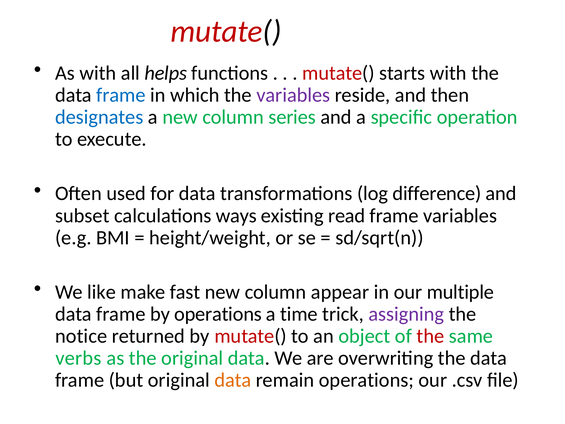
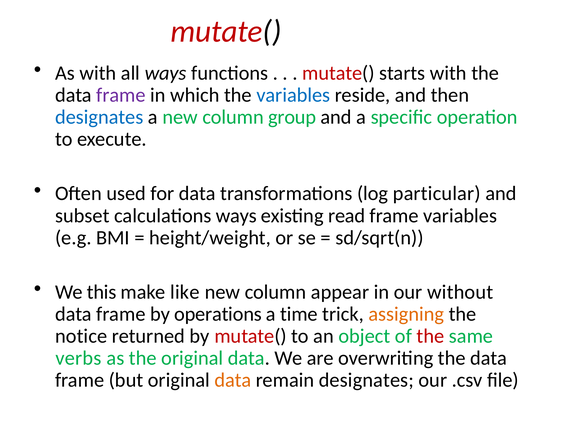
all helps: helps -> ways
frame at (121, 95) colour: blue -> purple
variables at (293, 95) colour: purple -> blue
series: series -> group
difference: difference -> particular
like: like -> this
fast: fast -> like
multiple: multiple -> without
assigning colour: purple -> orange
remain operations: operations -> designates
